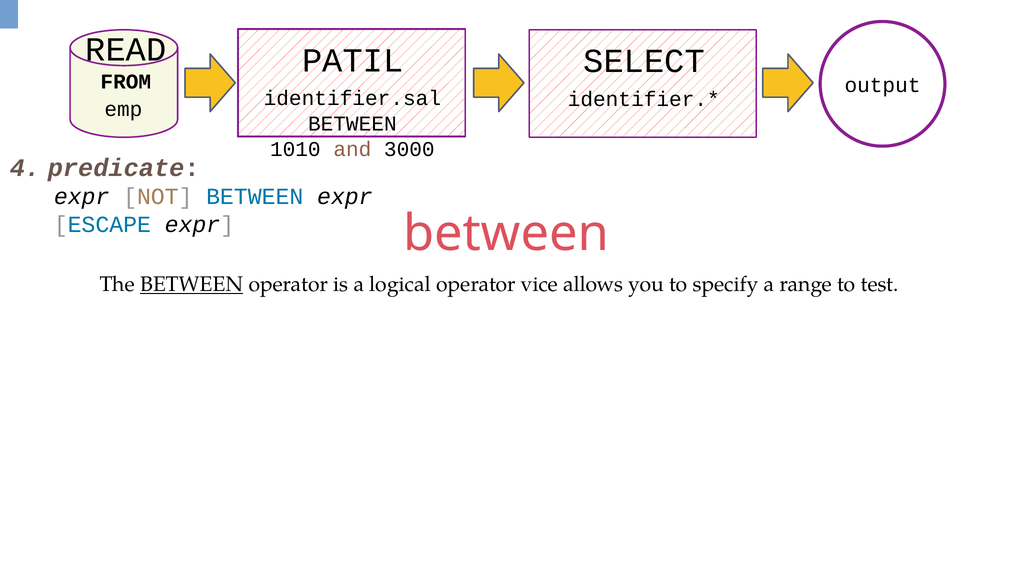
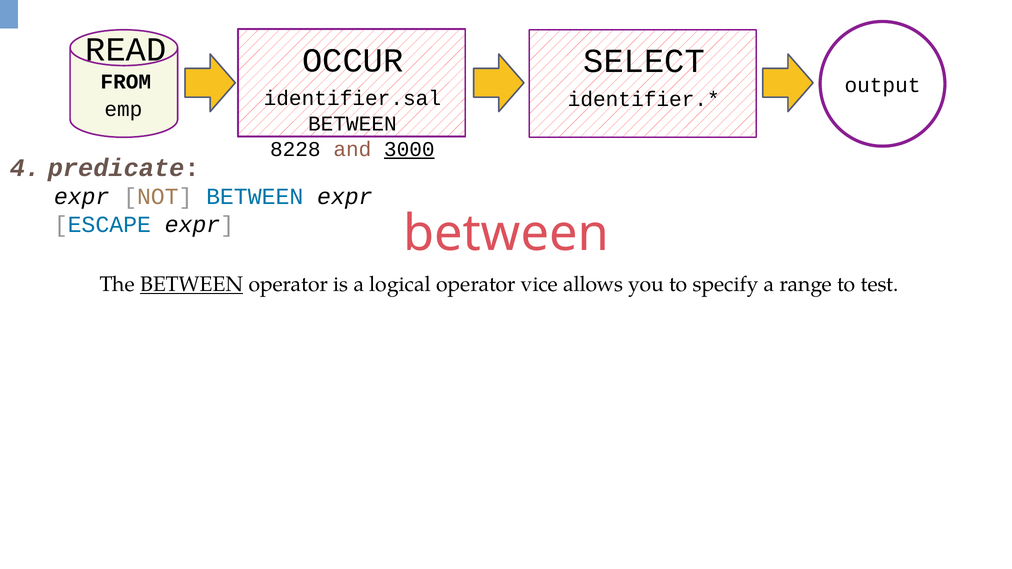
PATIL: PATIL -> OCCUR
1010: 1010 -> 8228
3000 underline: none -> present
